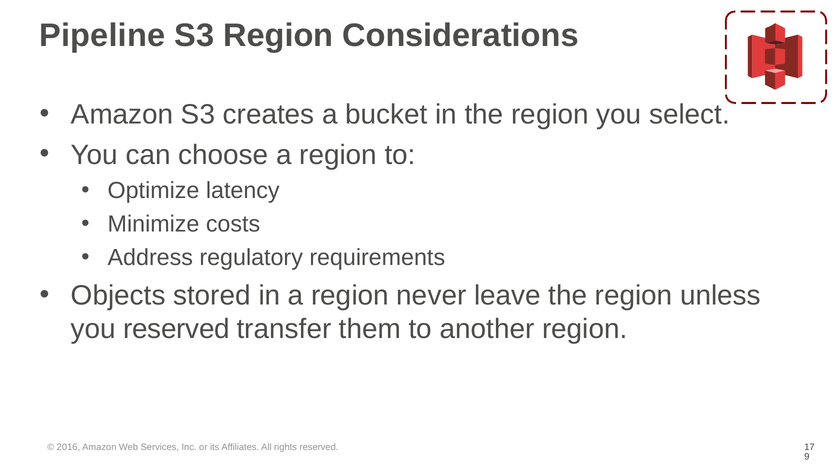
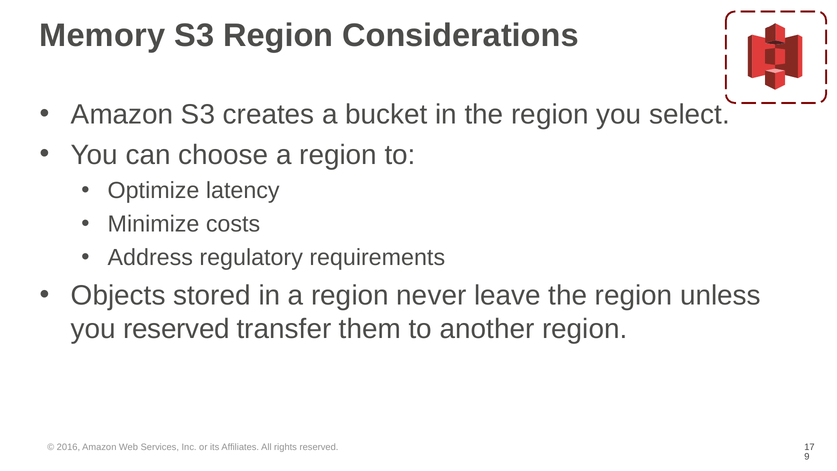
Pipeline: Pipeline -> Memory
